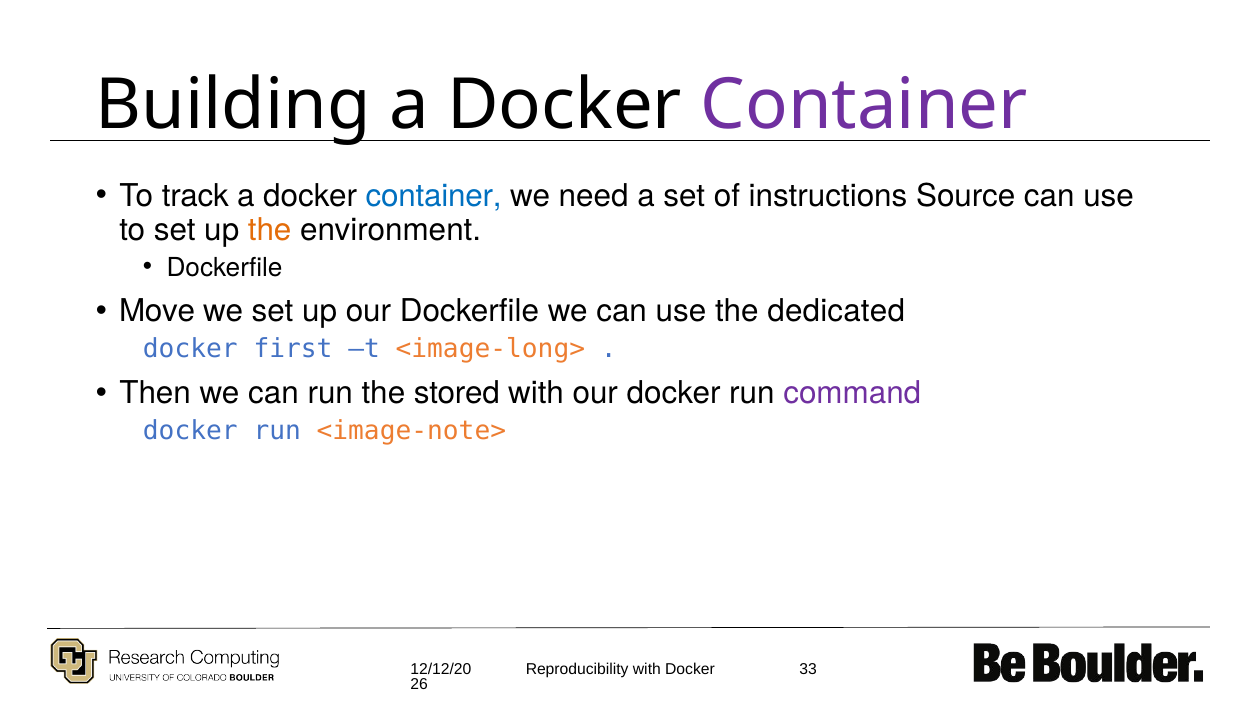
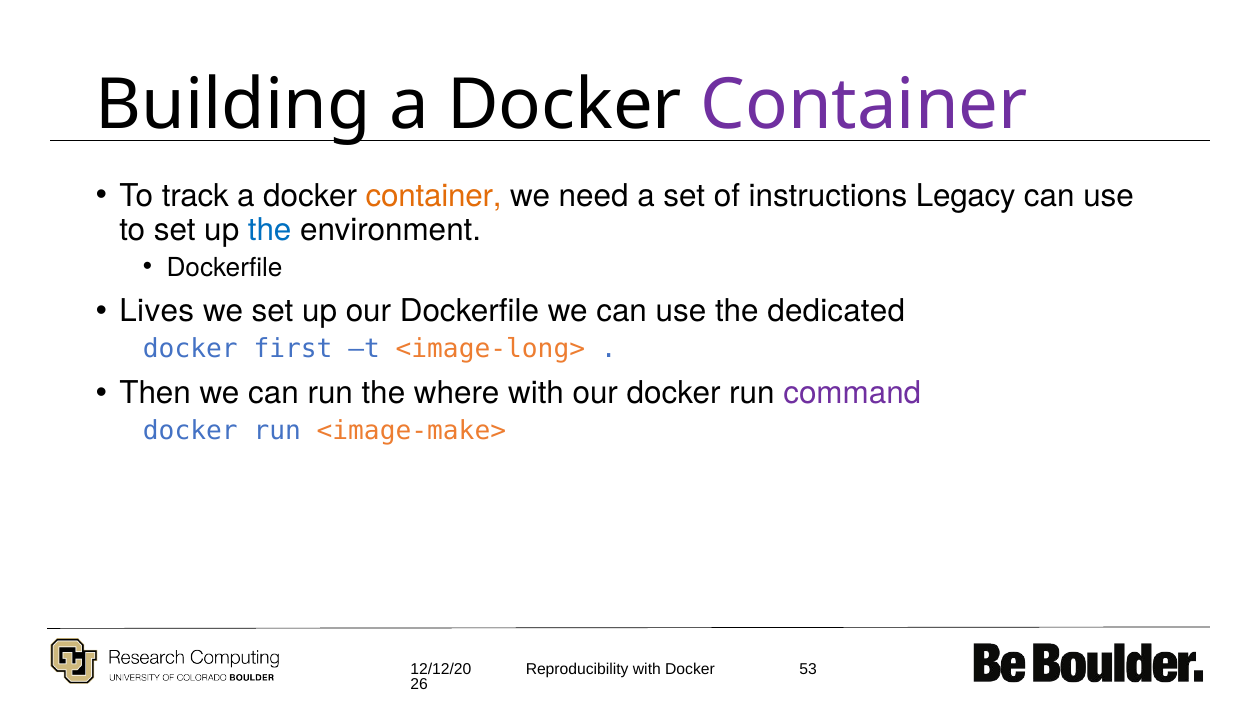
container at (434, 196) colour: blue -> orange
Source: Source -> Legacy
the at (270, 230) colour: orange -> blue
Move: Move -> Lives
stored: stored -> where
<image-note>: <image-note> -> <image-make>
33: 33 -> 53
